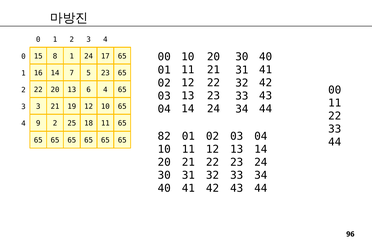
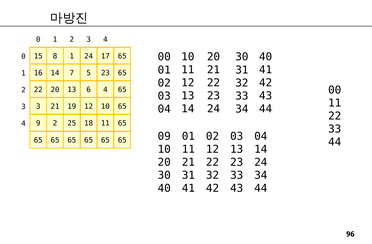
82: 82 -> 09
